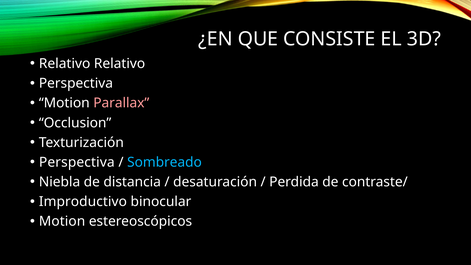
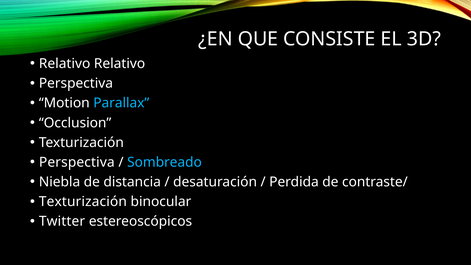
Parallax colour: pink -> light blue
Improductivo at (83, 202): Improductivo -> Texturización
Motion at (62, 221): Motion -> Twitter
